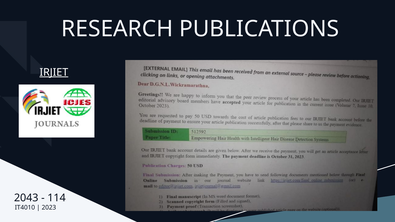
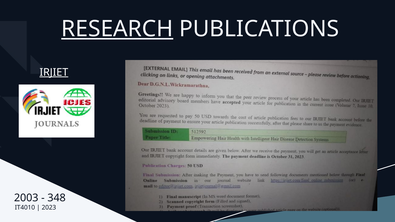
RESEARCH underline: none -> present
2043: 2043 -> 2003
114: 114 -> 348
